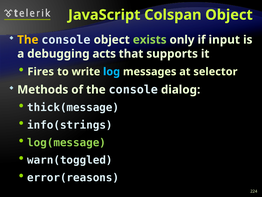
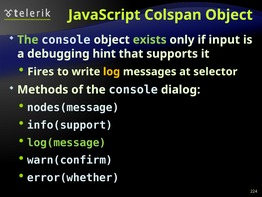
The at (28, 40) colour: yellow -> light green
acts: acts -> hint
log colour: light blue -> yellow
thick(message: thick(message -> nodes(message
info(strings: info(strings -> info(support
warn(toggled: warn(toggled -> warn(confirm
error(reasons: error(reasons -> error(whether
